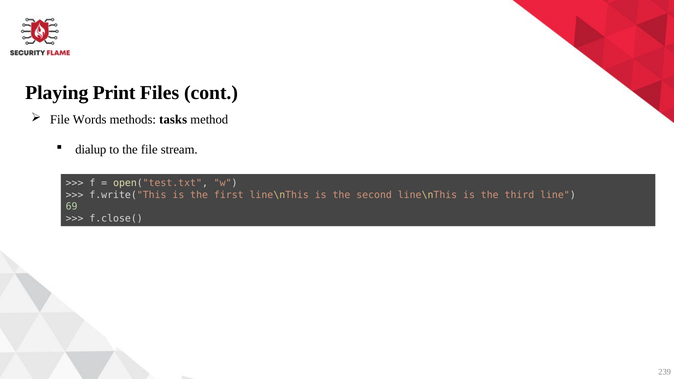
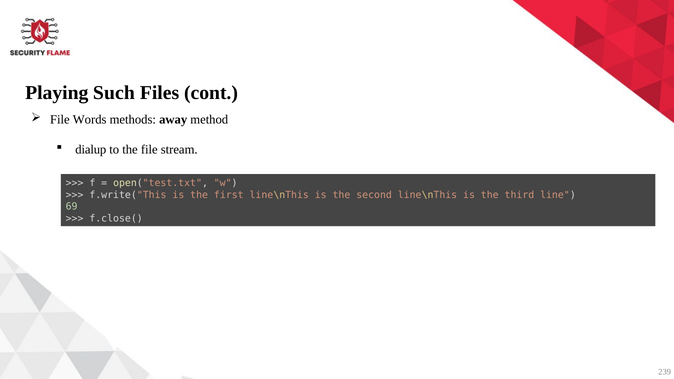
Print: Print -> Such
tasks: tasks -> away
